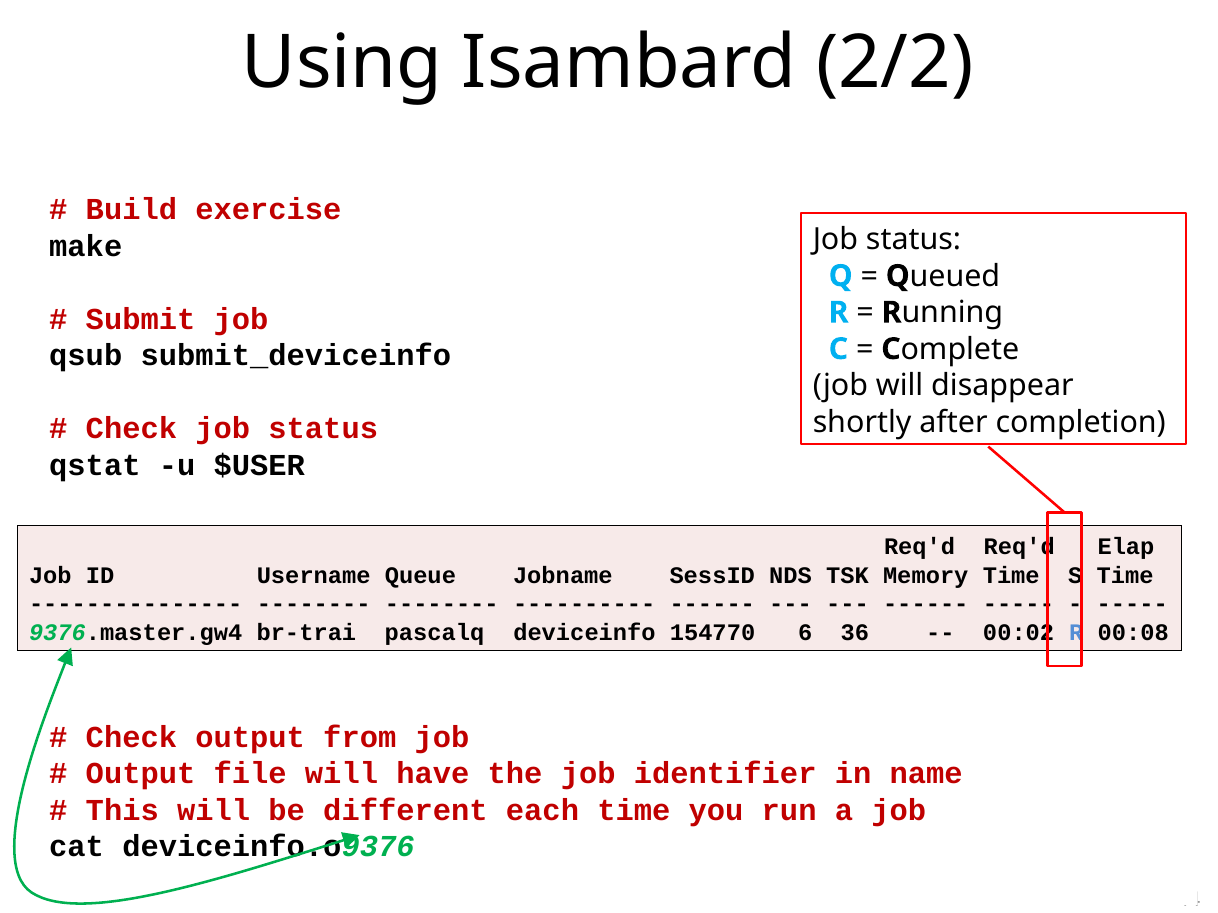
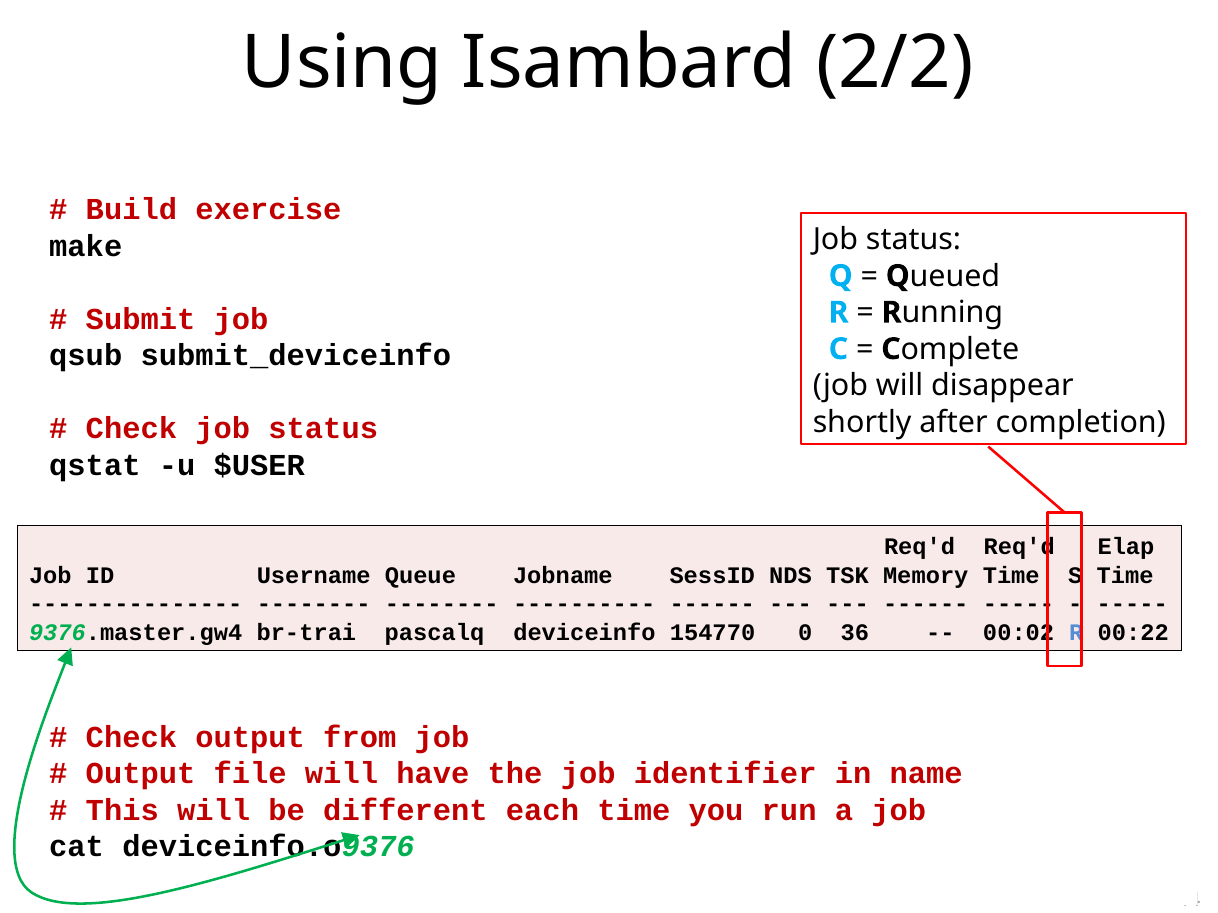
6: 6 -> 0
00:08: 00:08 -> 00:22
